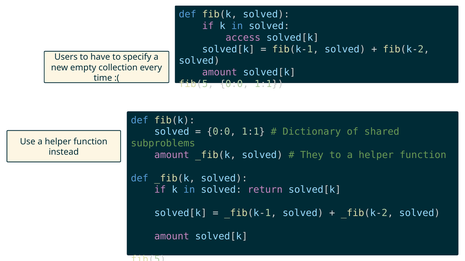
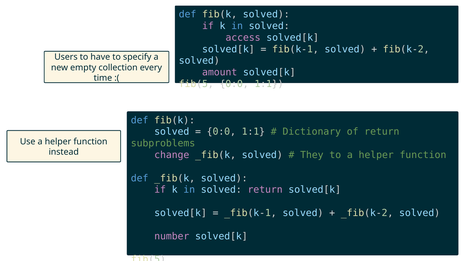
of shared: shared -> return
amount at (172, 155): amount -> change
amount at (172, 237): amount -> number
